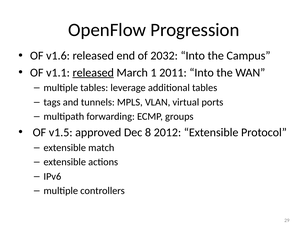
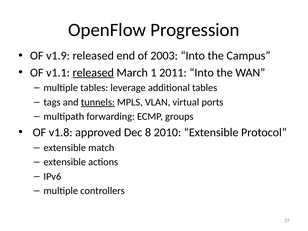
v1.6: v1.6 -> v1.9
2032: 2032 -> 2003
tunnels underline: none -> present
v1.5: v1.5 -> v1.8
2012: 2012 -> 2010
